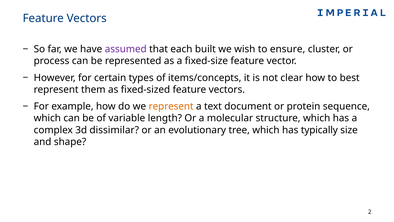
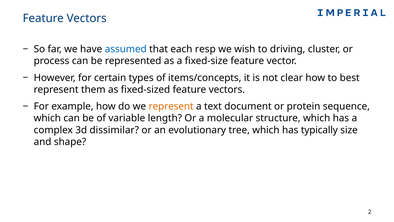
assumed colour: purple -> blue
built: built -> resp
ensure: ensure -> driving
